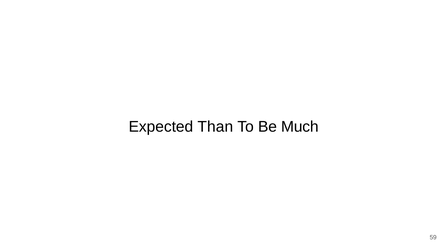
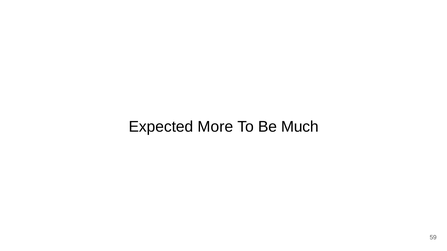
Than: Than -> More
